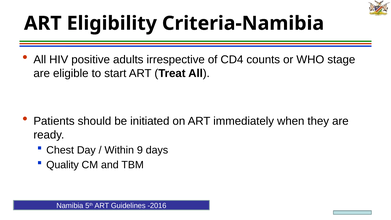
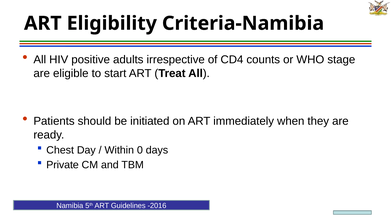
9: 9 -> 0
Quality: Quality -> Private
